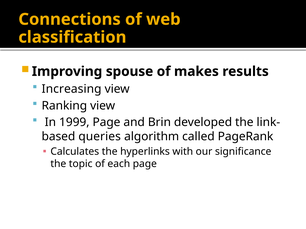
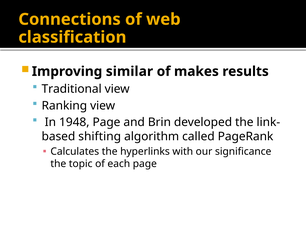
spouse: spouse -> similar
Increasing: Increasing -> Traditional
1999: 1999 -> 1948
queries: queries -> shifting
